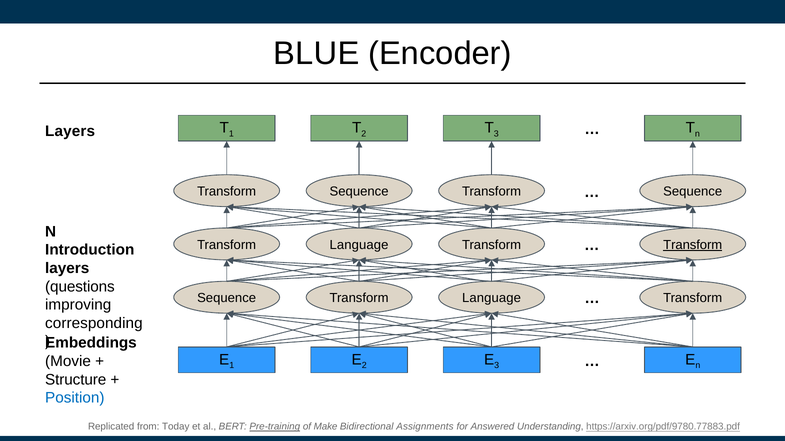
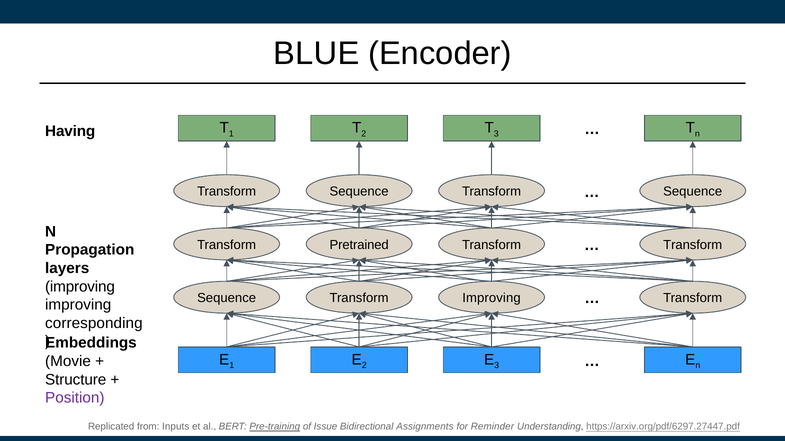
Layers at (70, 131): Layers -> Having
Language at (359, 245): Language -> Pretrained
Transform at (693, 245) underline: present -> none
Introduction: Introduction -> Propagation
questions at (80, 287): questions -> improving
Language at (491, 298): Language -> Improving
Position colour: blue -> purple
Today: Today -> Inputs
Make: Make -> Issue
Answered: Answered -> Reminder
https://arxiv.org/pdf/9780.77883.pdf: https://arxiv.org/pdf/9780.77883.pdf -> https://arxiv.org/pdf/6297.27447.pdf
